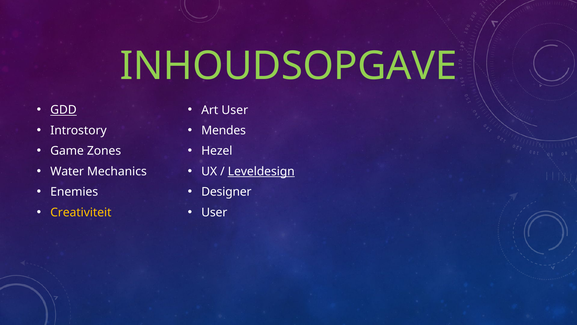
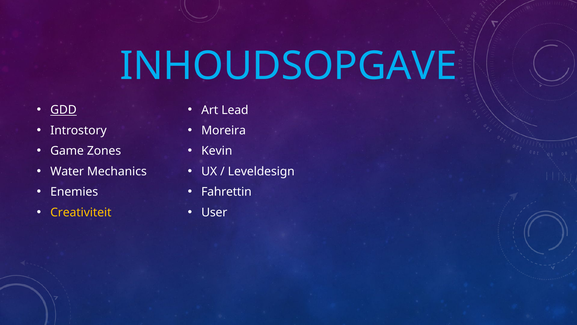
INHOUDSOPGAVE colour: light green -> light blue
Art User: User -> Lead
Mendes: Mendes -> Moreira
Hezel: Hezel -> Kevin
Leveldesign underline: present -> none
Designer: Designer -> Fahrettin
